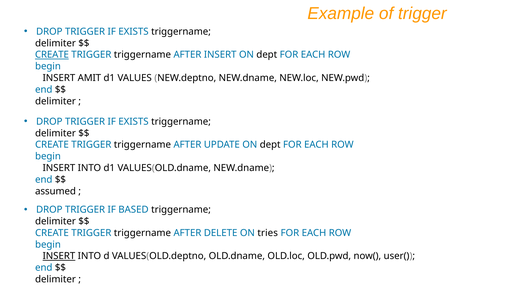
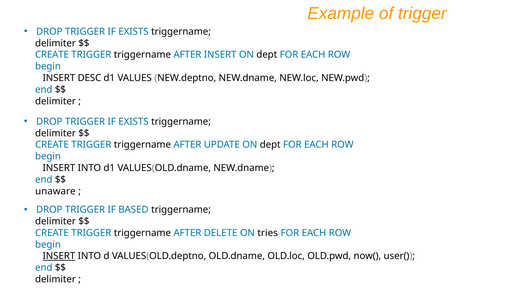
CREATE at (52, 55) underline: present -> none
AMIT: AMIT -> DESC
assumed: assumed -> unaware
